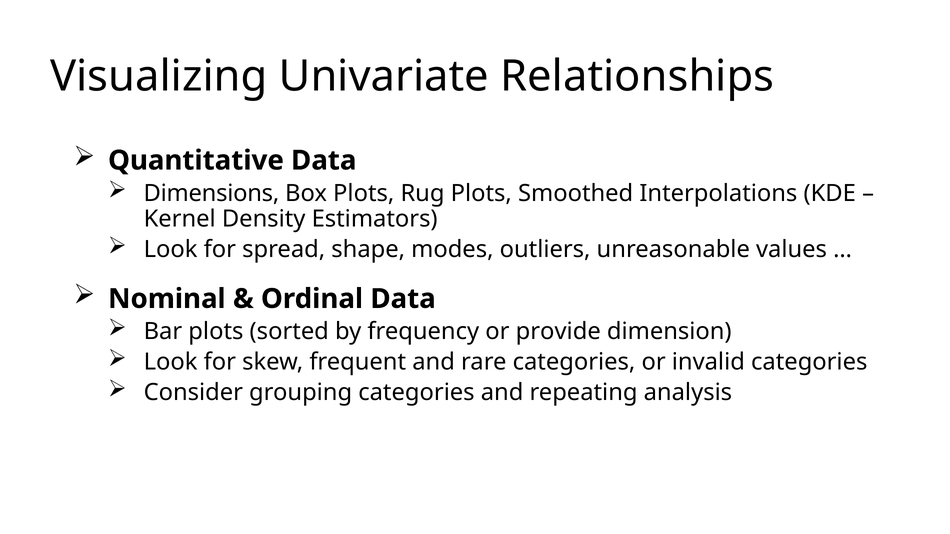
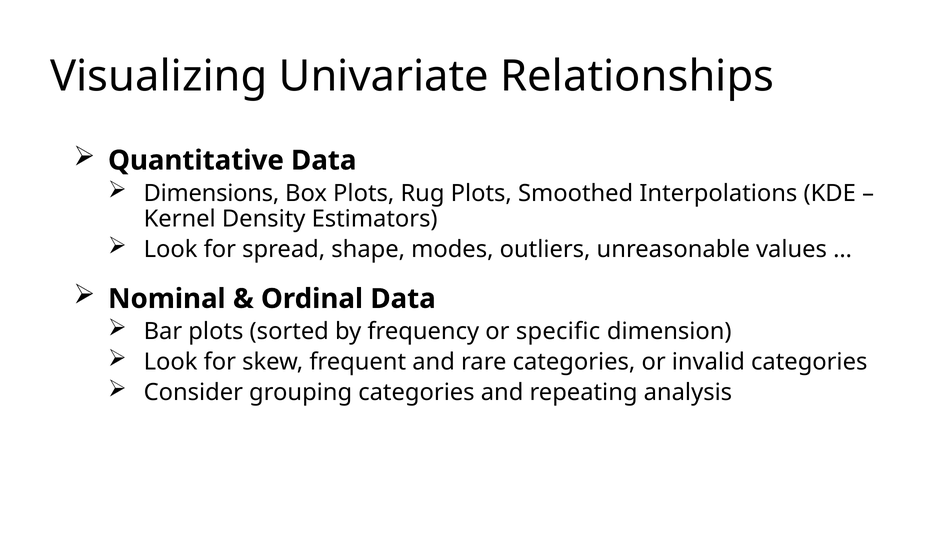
provide: provide -> specific
